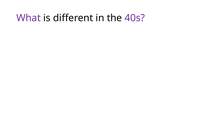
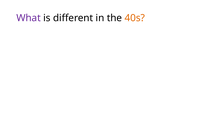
40s colour: purple -> orange
